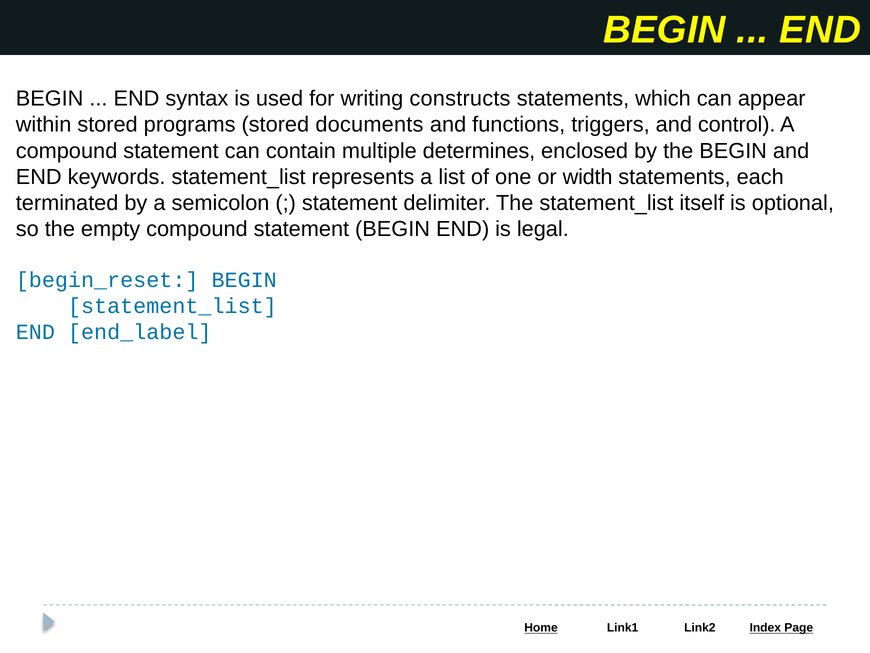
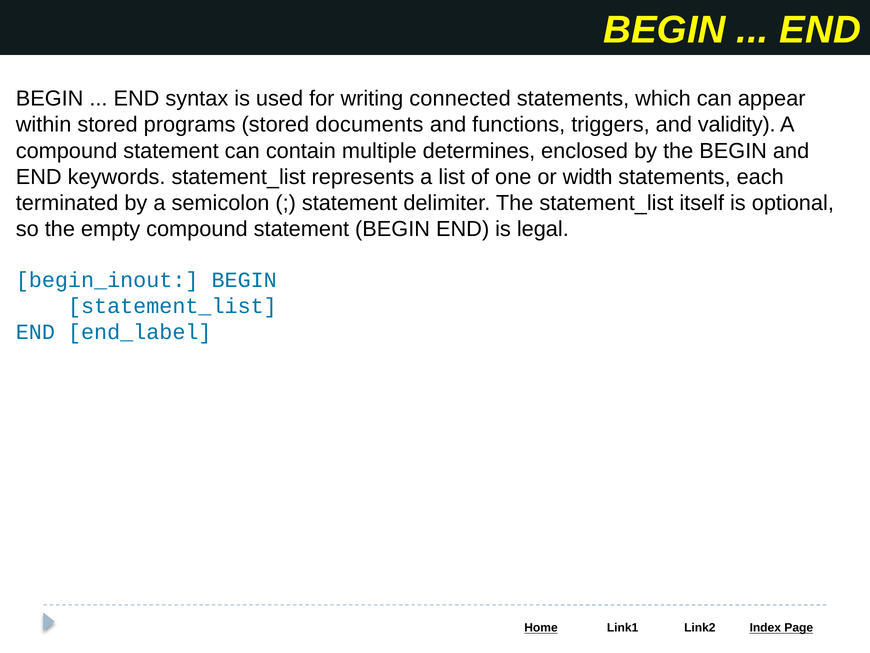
constructs: constructs -> connected
control: control -> validity
begin_reset: begin_reset -> begin_inout
